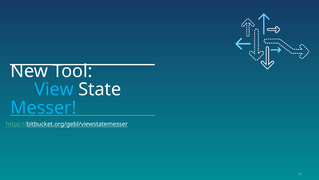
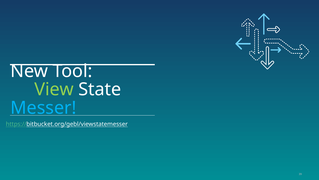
View colour: light blue -> light green
